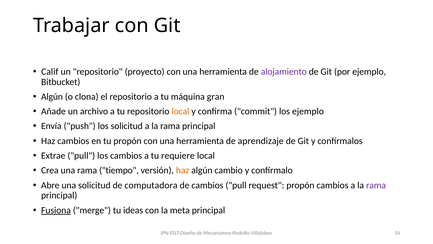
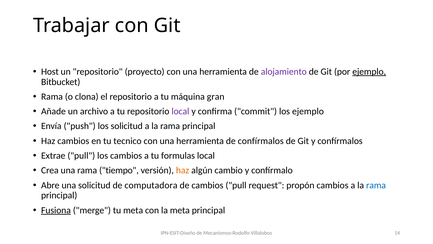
Calif: Calif -> Host
ejemplo at (369, 72) underline: none -> present
Algún at (52, 96): Algún -> Rama
local at (180, 111) colour: orange -> purple
tu propón: propón -> tecnico
de aprendizaje: aprendizaje -> confírmalos
requiere: requiere -> formulas
rama at (376, 185) colour: purple -> blue
tu ideas: ideas -> meta
